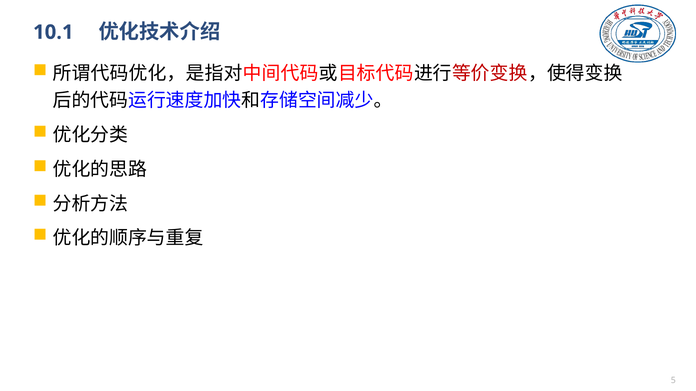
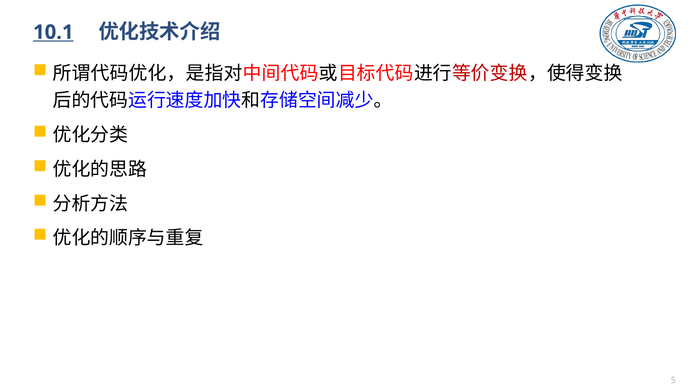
10.1 underline: none -> present
